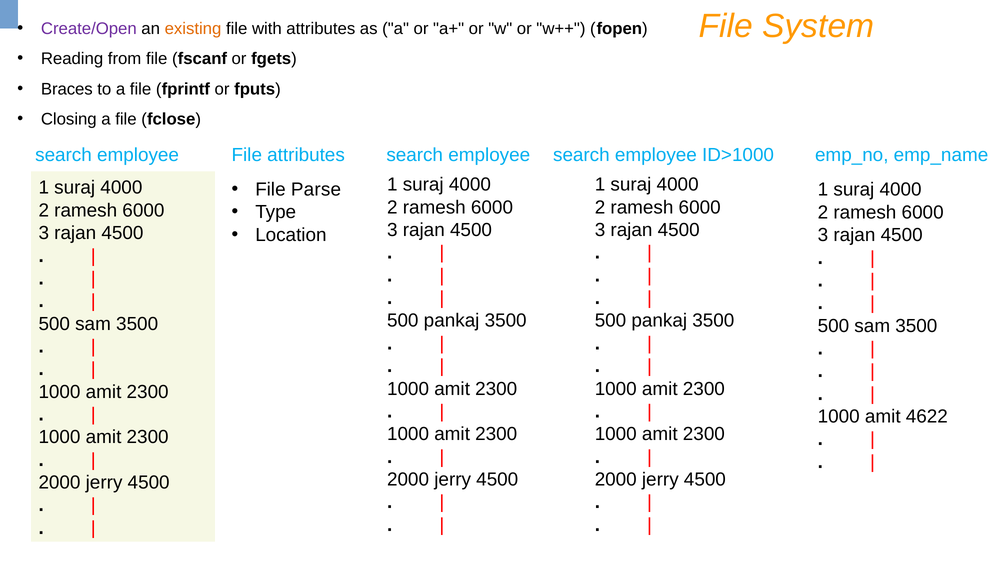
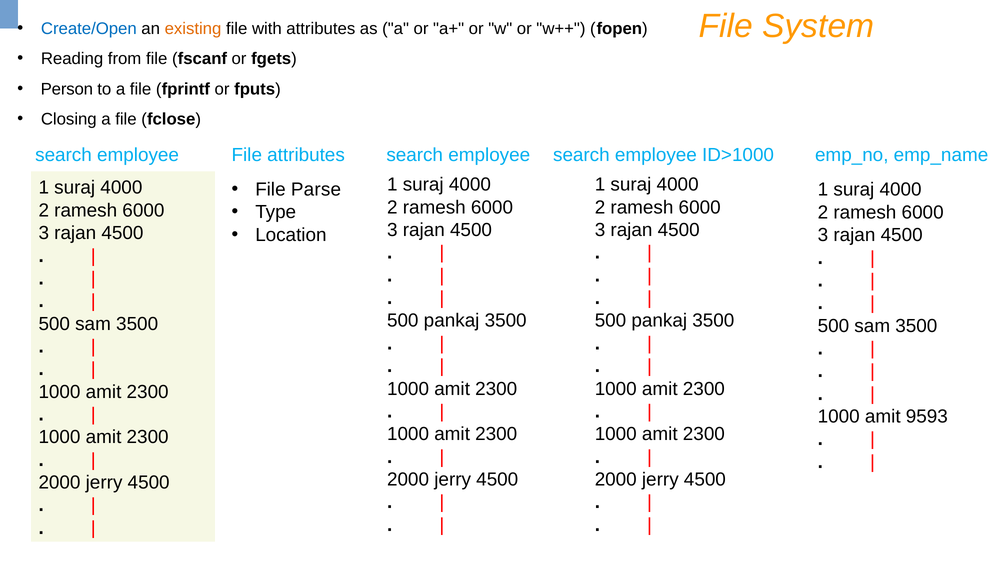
Create/Open colour: purple -> blue
Braces: Braces -> Person
4622: 4622 -> 9593
